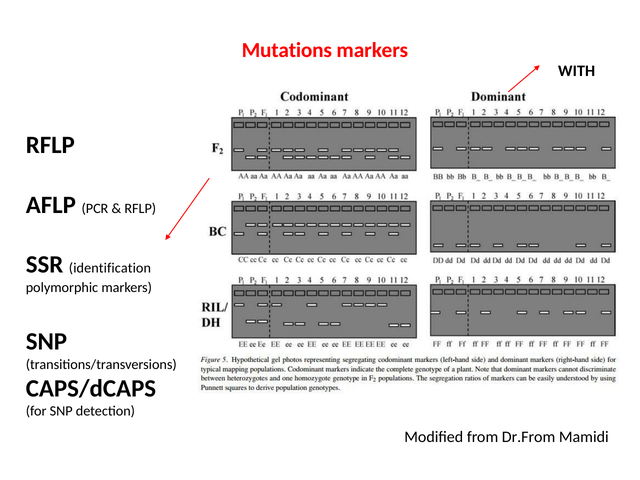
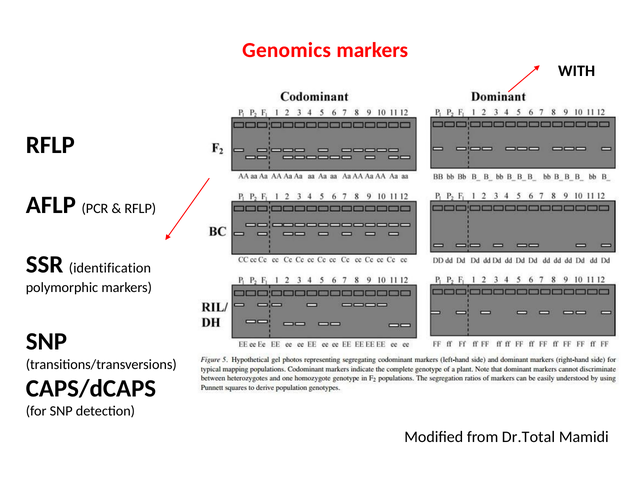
Mutations: Mutations -> Genomics
Dr.From: Dr.From -> Dr.Total
